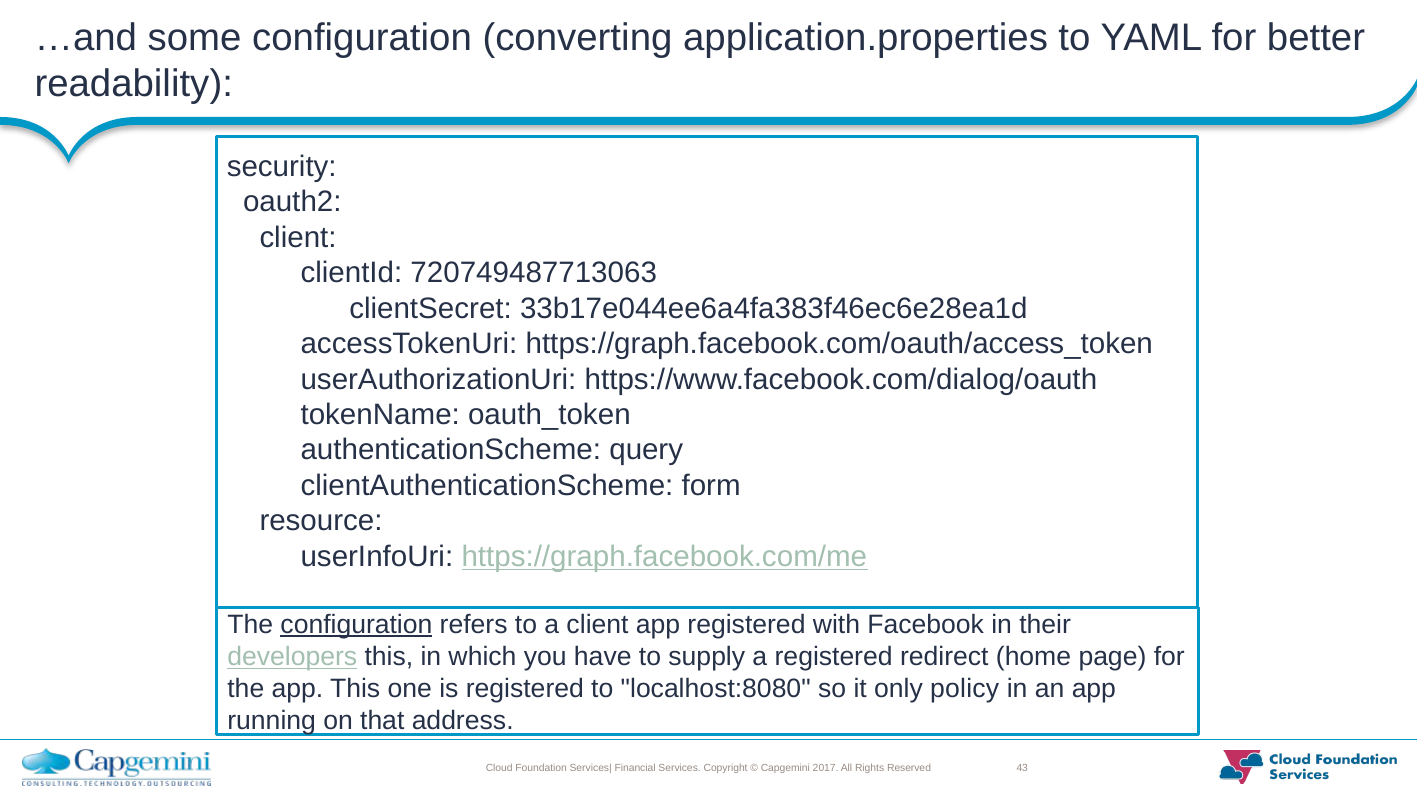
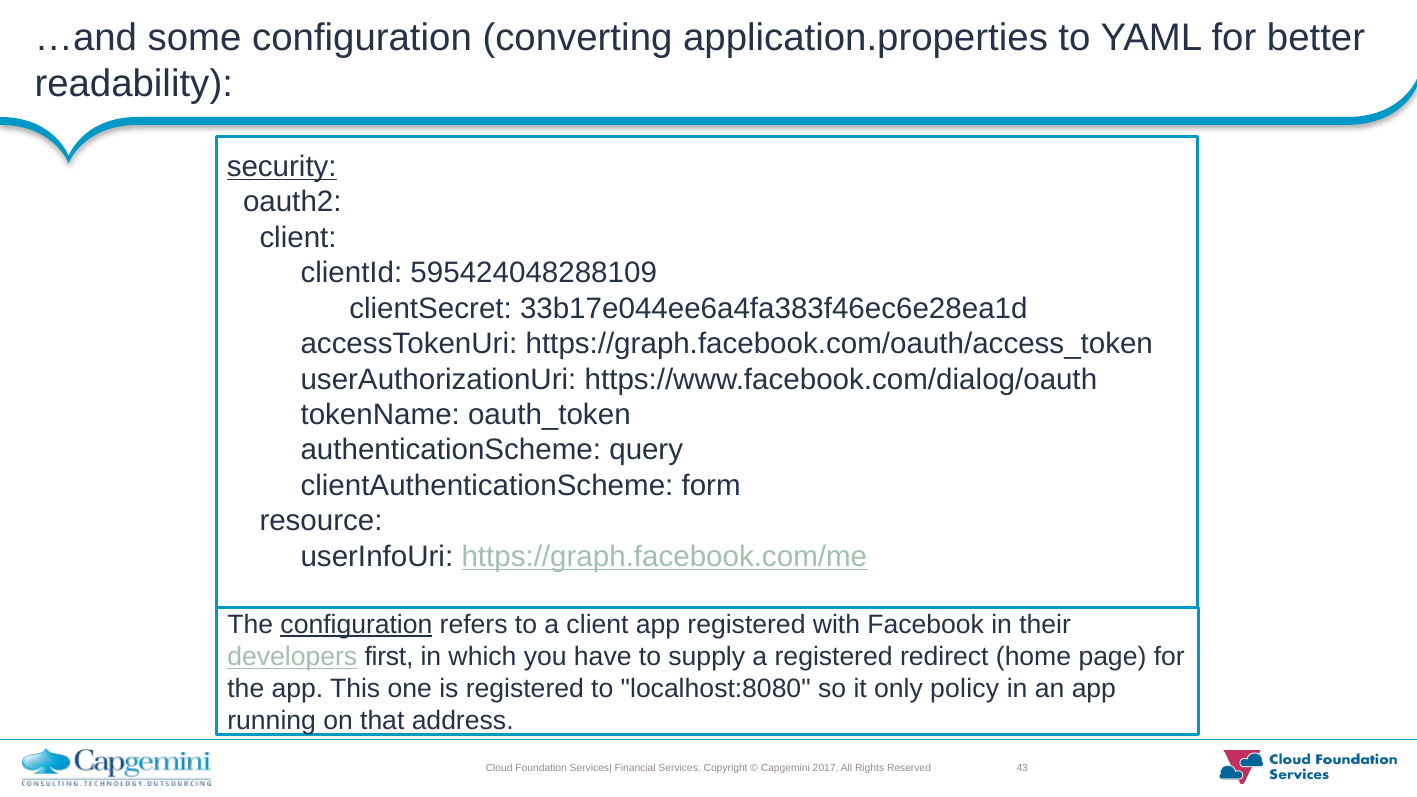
security underline: none -> present
720749487713063: 720749487713063 -> 595424048288109
developers this: this -> first
